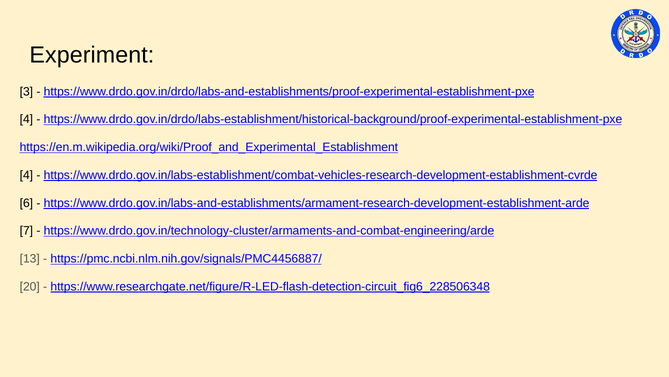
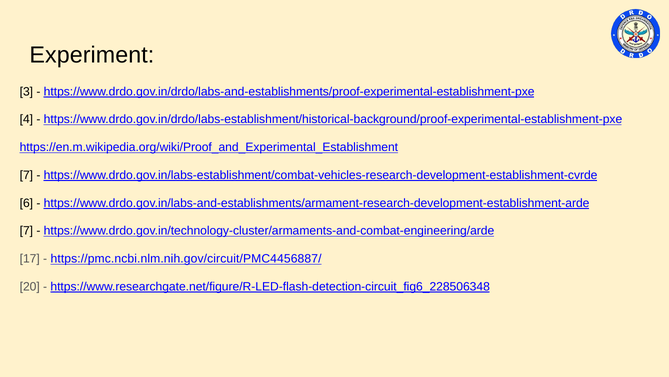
4 at (26, 175): 4 -> 7
13: 13 -> 17
https://pmc.ncbi.nlm.nih.gov/signals/PMC4456887/: https://pmc.ncbi.nlm.nih.gov/signals/PMC4456887/ -> https://pmc.ncbi.nlm.nih.gov/circuit/PMC4456887/
